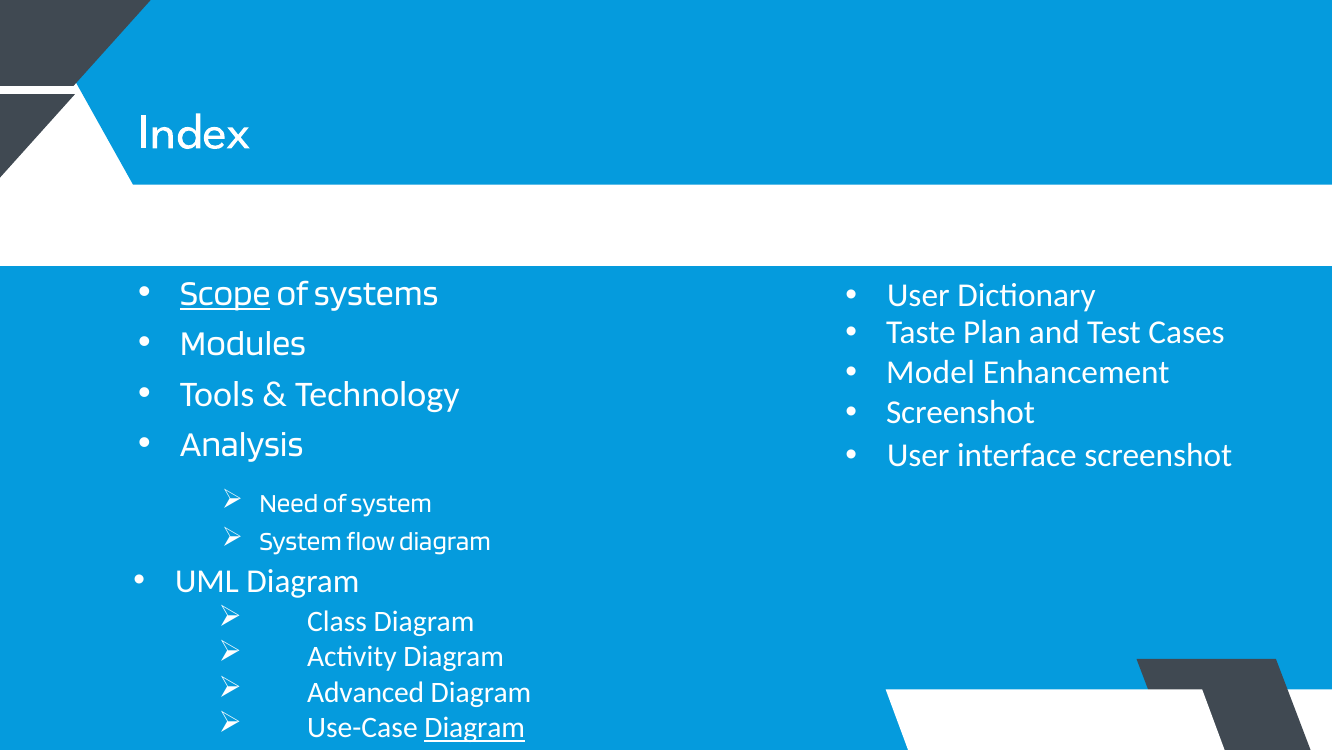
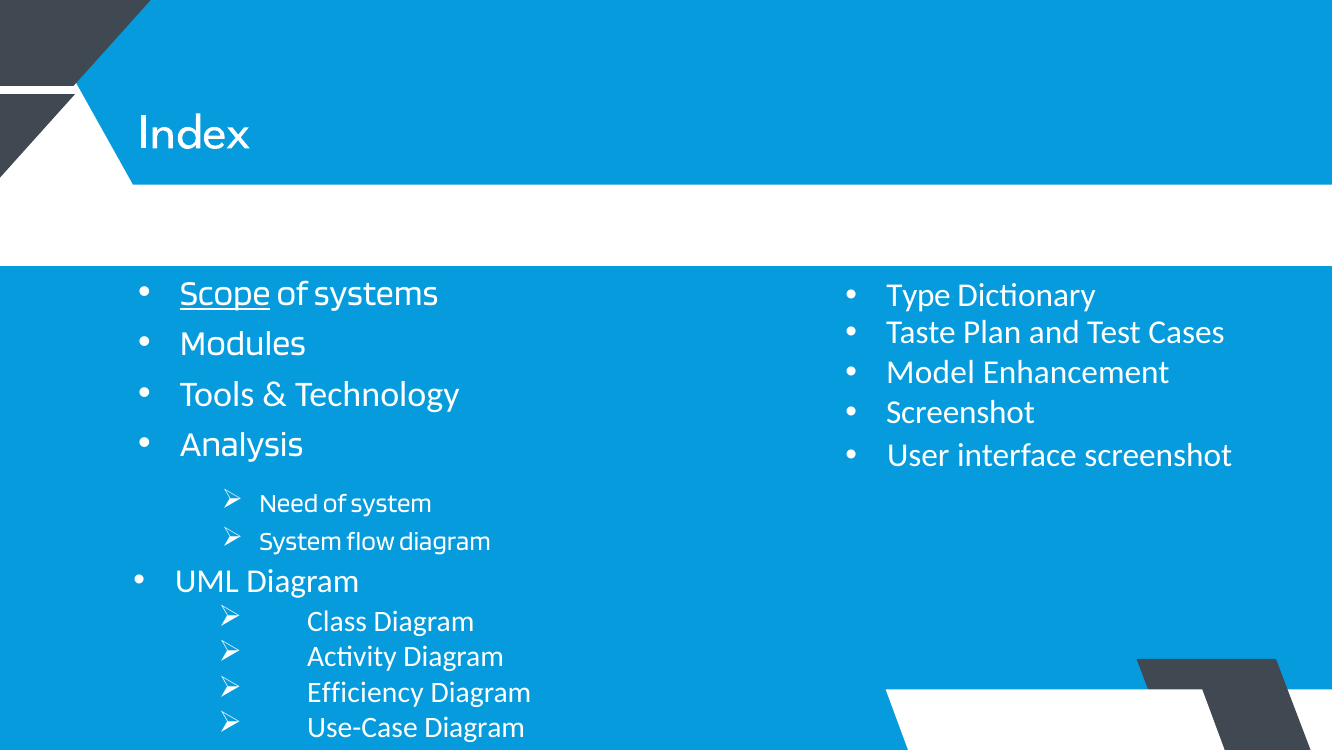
User at (918, 296): User -> Type
Advanced: Advanced -> Efficiency
Diagram at (475, 727) underline: present -> none
